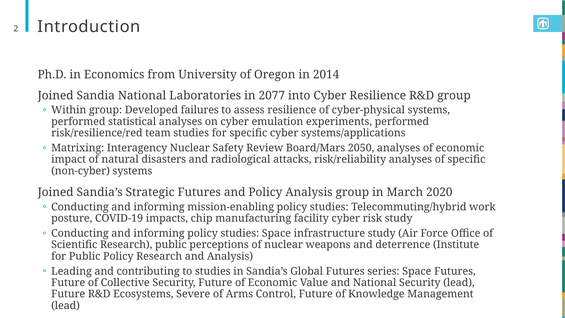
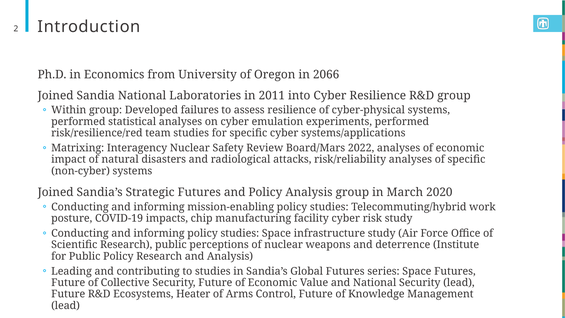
2014: 2014 -> 2066
2077: 2077 -> 2011
2050: 2050 -> 2022
Severe: Severe -> Heater
